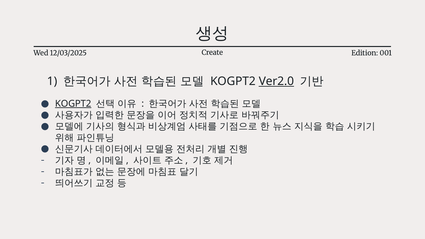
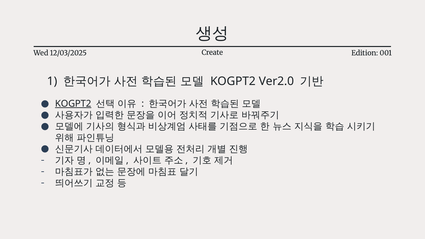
Ver2.0 underline: present -> none
